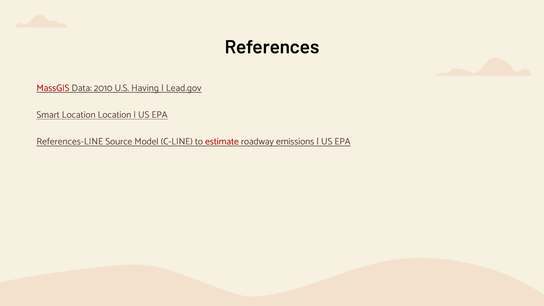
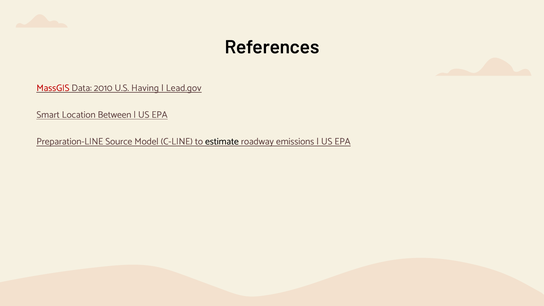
Location Location: Location -> Between
References-LINE: References-LINE -> Preparation-LINE
estimate colour: red -> black
